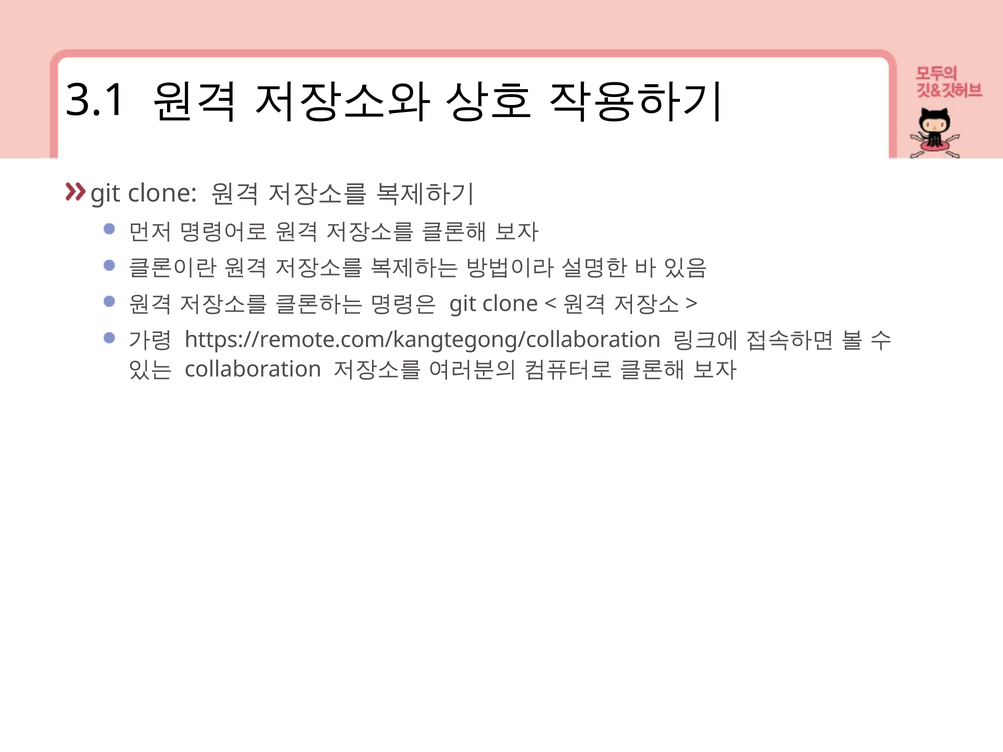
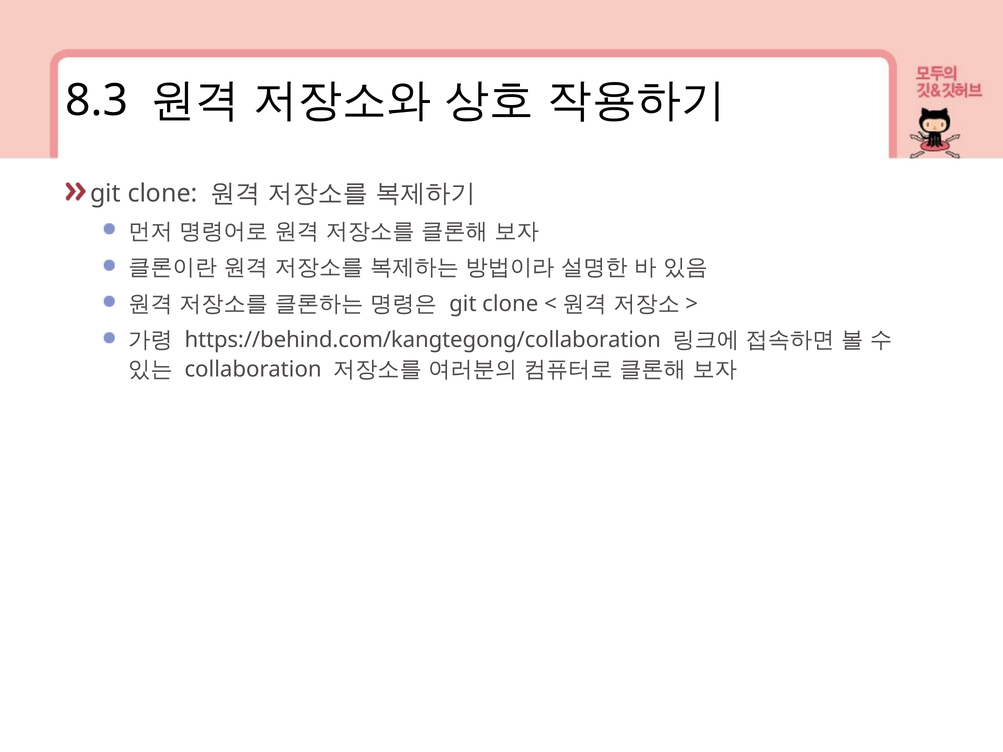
3.1: 3.1 -> 8.3
https://remote.com/kangtegong/collaboration: https://remote.com/kangtegong/collaboration -> https://behind.com/kangtegong/collaboration
